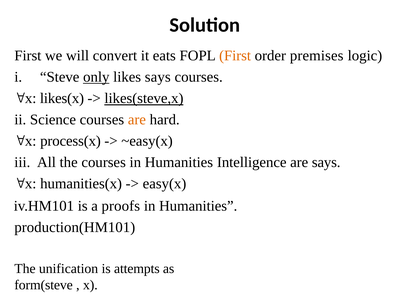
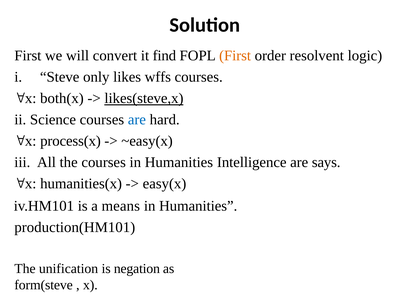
eats: eats -> find
premises: premises -> resolvent
only underline: present -> none
likes says: says -> wffs
likes(x: likes(x -> both(x
are at (137, 120) colour: orange -> blue
proofs: proofs -> means
attempts: attempts -> negation
